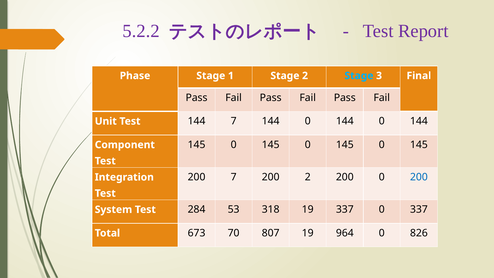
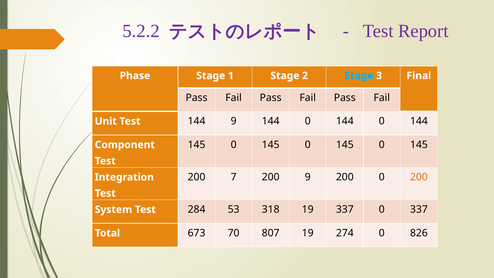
144 7: 7 -> 9
200 2: 2 -> 9
200 at (419, 177) colour: blue -> orange
964: 964 -> 274
